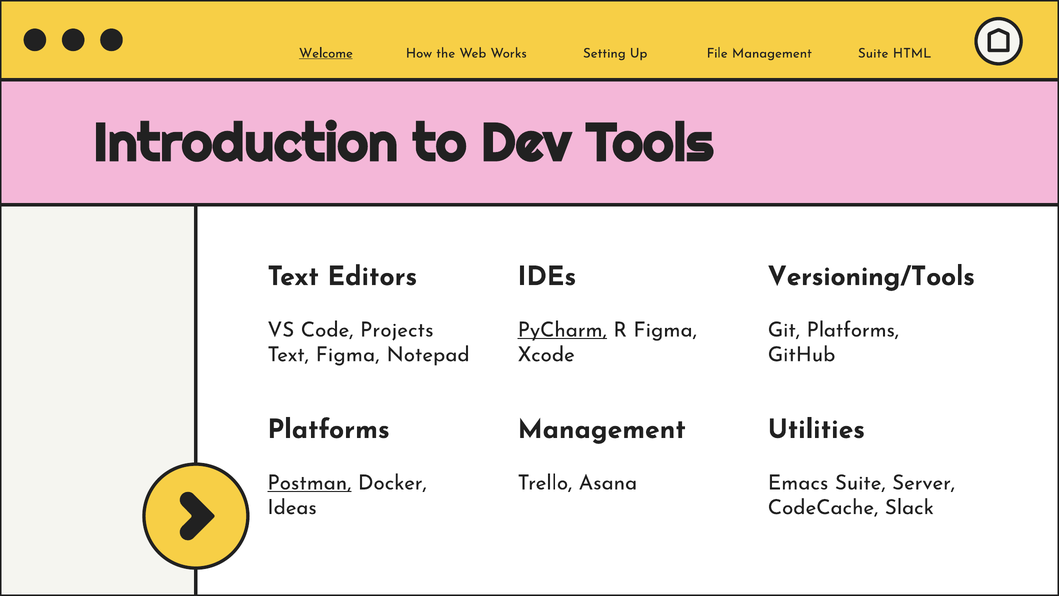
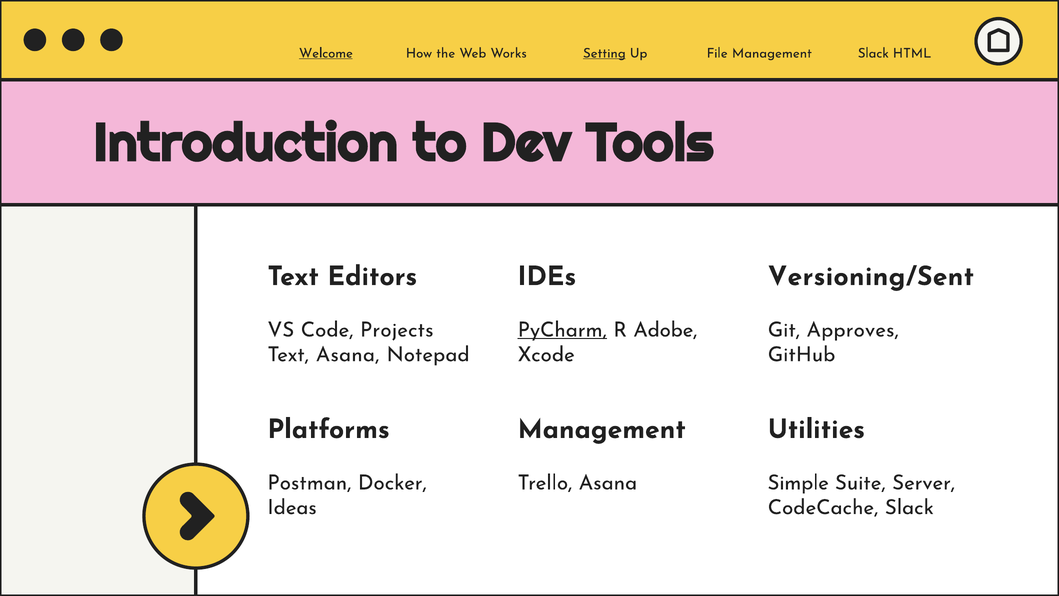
Setting underline: none -> present
Management Suite: Suite -> Slack
Versioning/Tools: Versioning/Tools -> Versioning/Sent
R Figma: Figma -> Adobe
Git Platforms: Platforms -> Approves
Text Figma: Figma -> Asana
Postman underline: present -> none
Emacs: Emacs -> Simple
